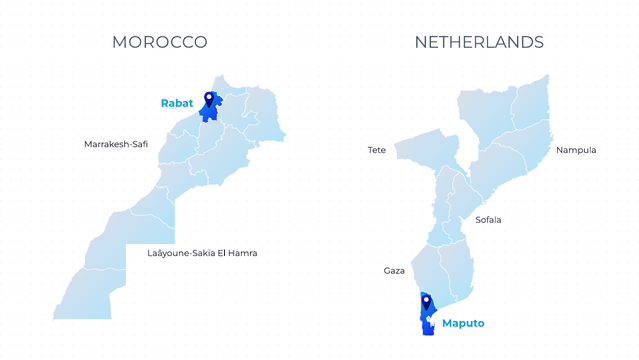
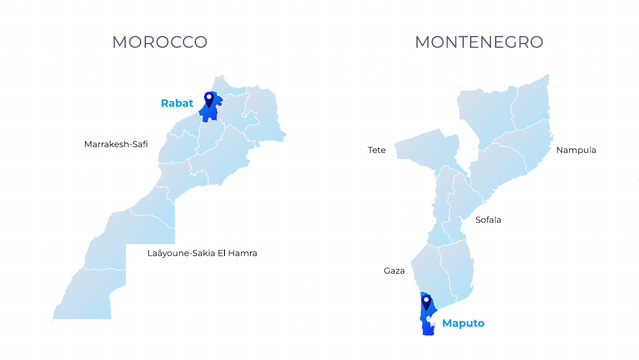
NETHERLANDS: NETHERLANDS -> MONTENEGRO
